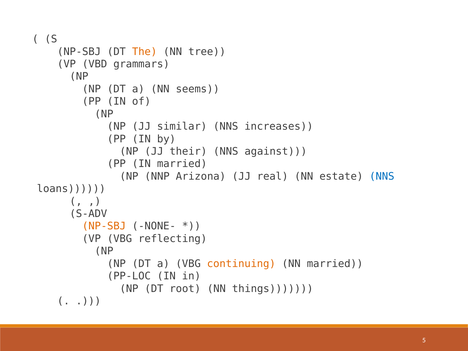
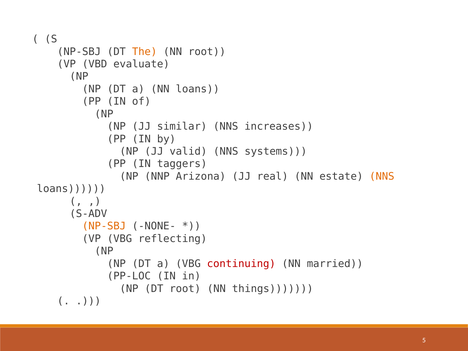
NN tree: tree -> root
grammars: grammars -> evaluate
NN seems: seems -> loans
their: their -> valid
against: against -> systems
IN married: married -> taggers
NNS at (382, 176) colour: blue -> orange
continuing colour: orange -> red
